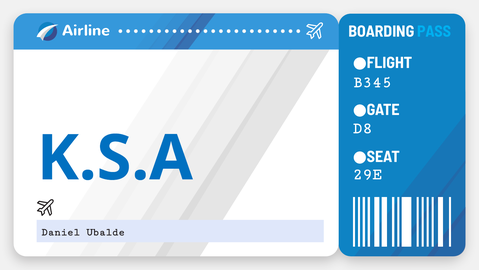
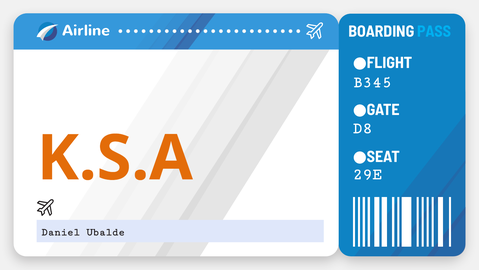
K.S.A colour: blue -> orange
